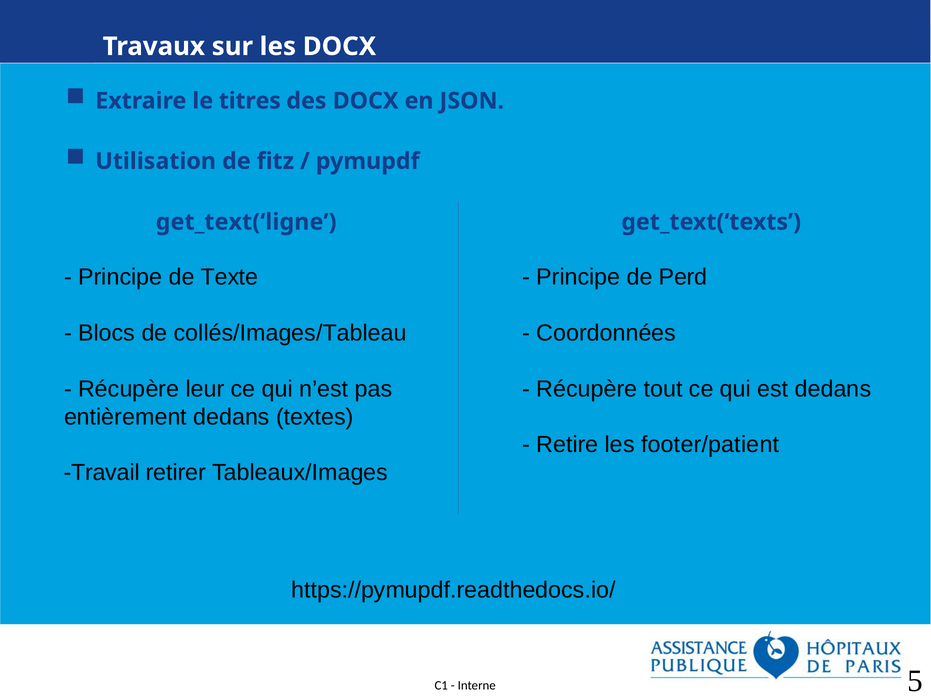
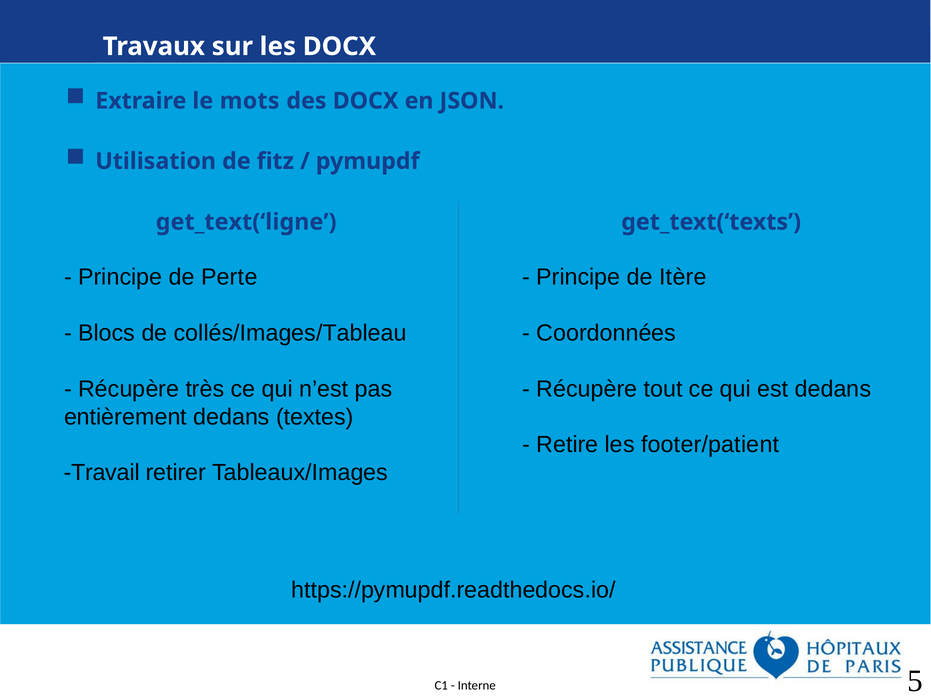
titres: titres -> mots
Texte: Texte -> Perte
Perd: Perd -> Itère
leur: leur -> très
